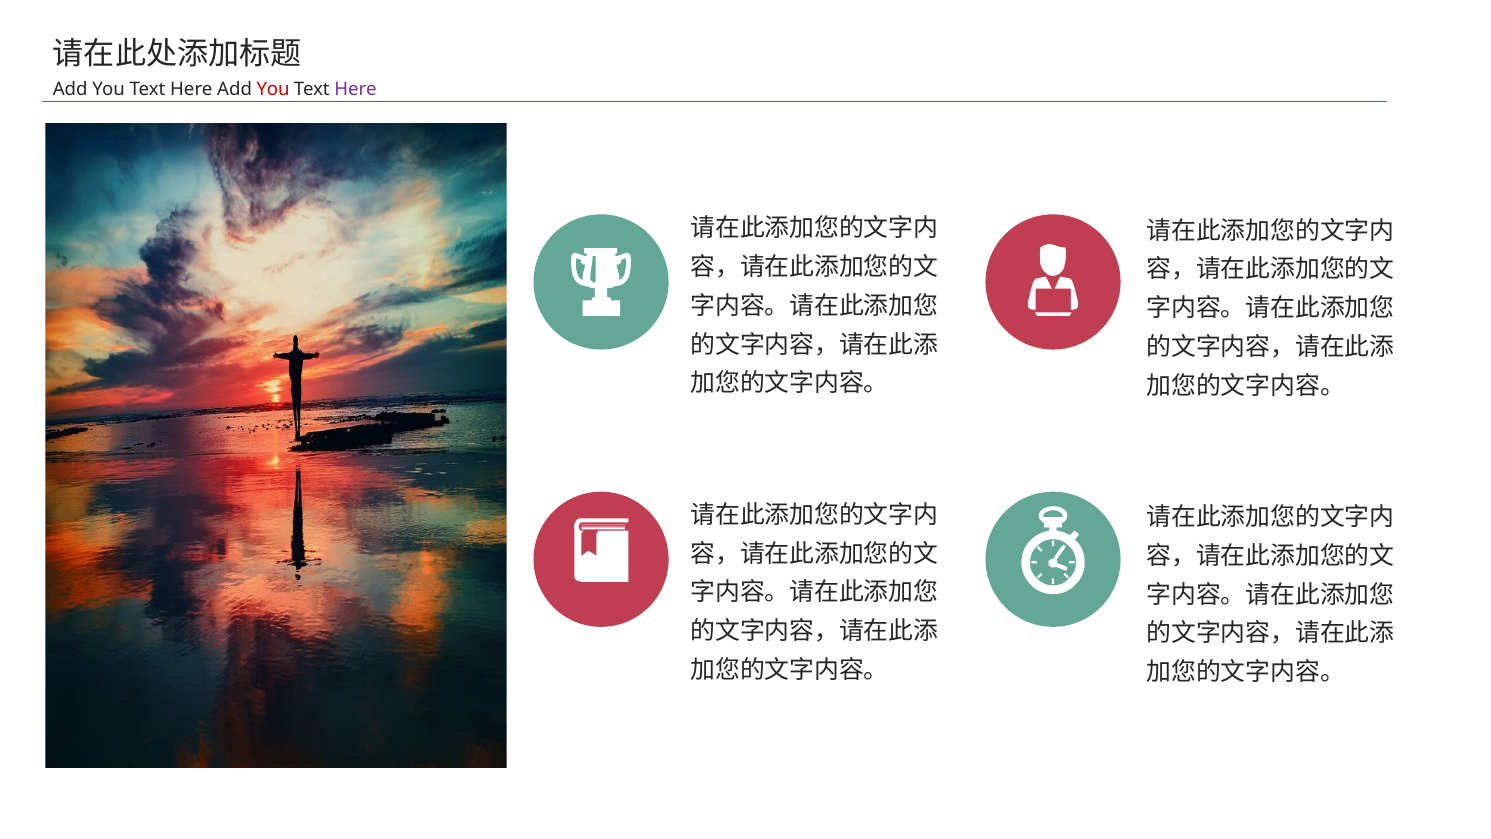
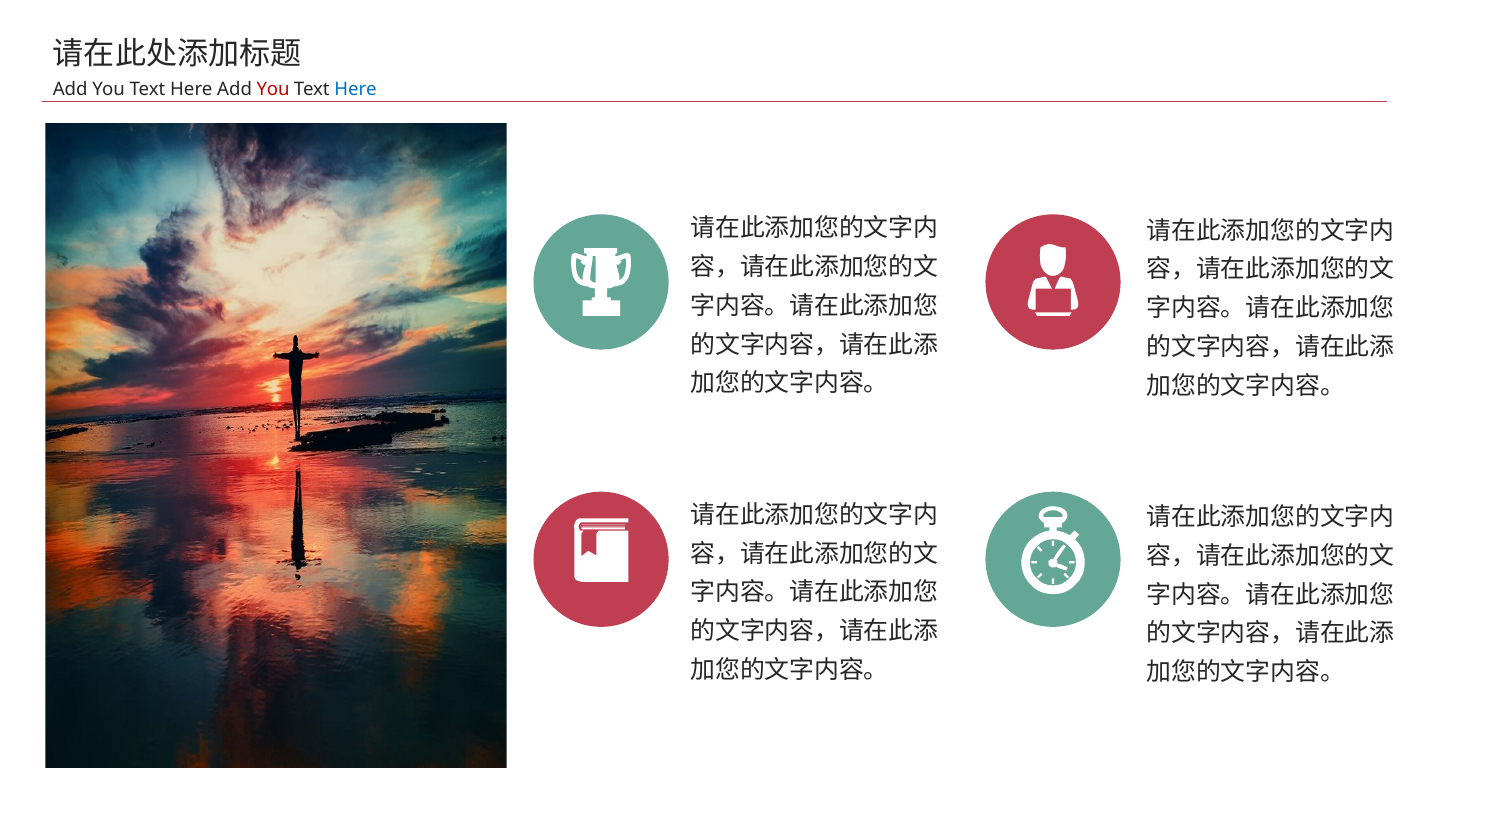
Here at (356, 89) colour: purple -> blue
